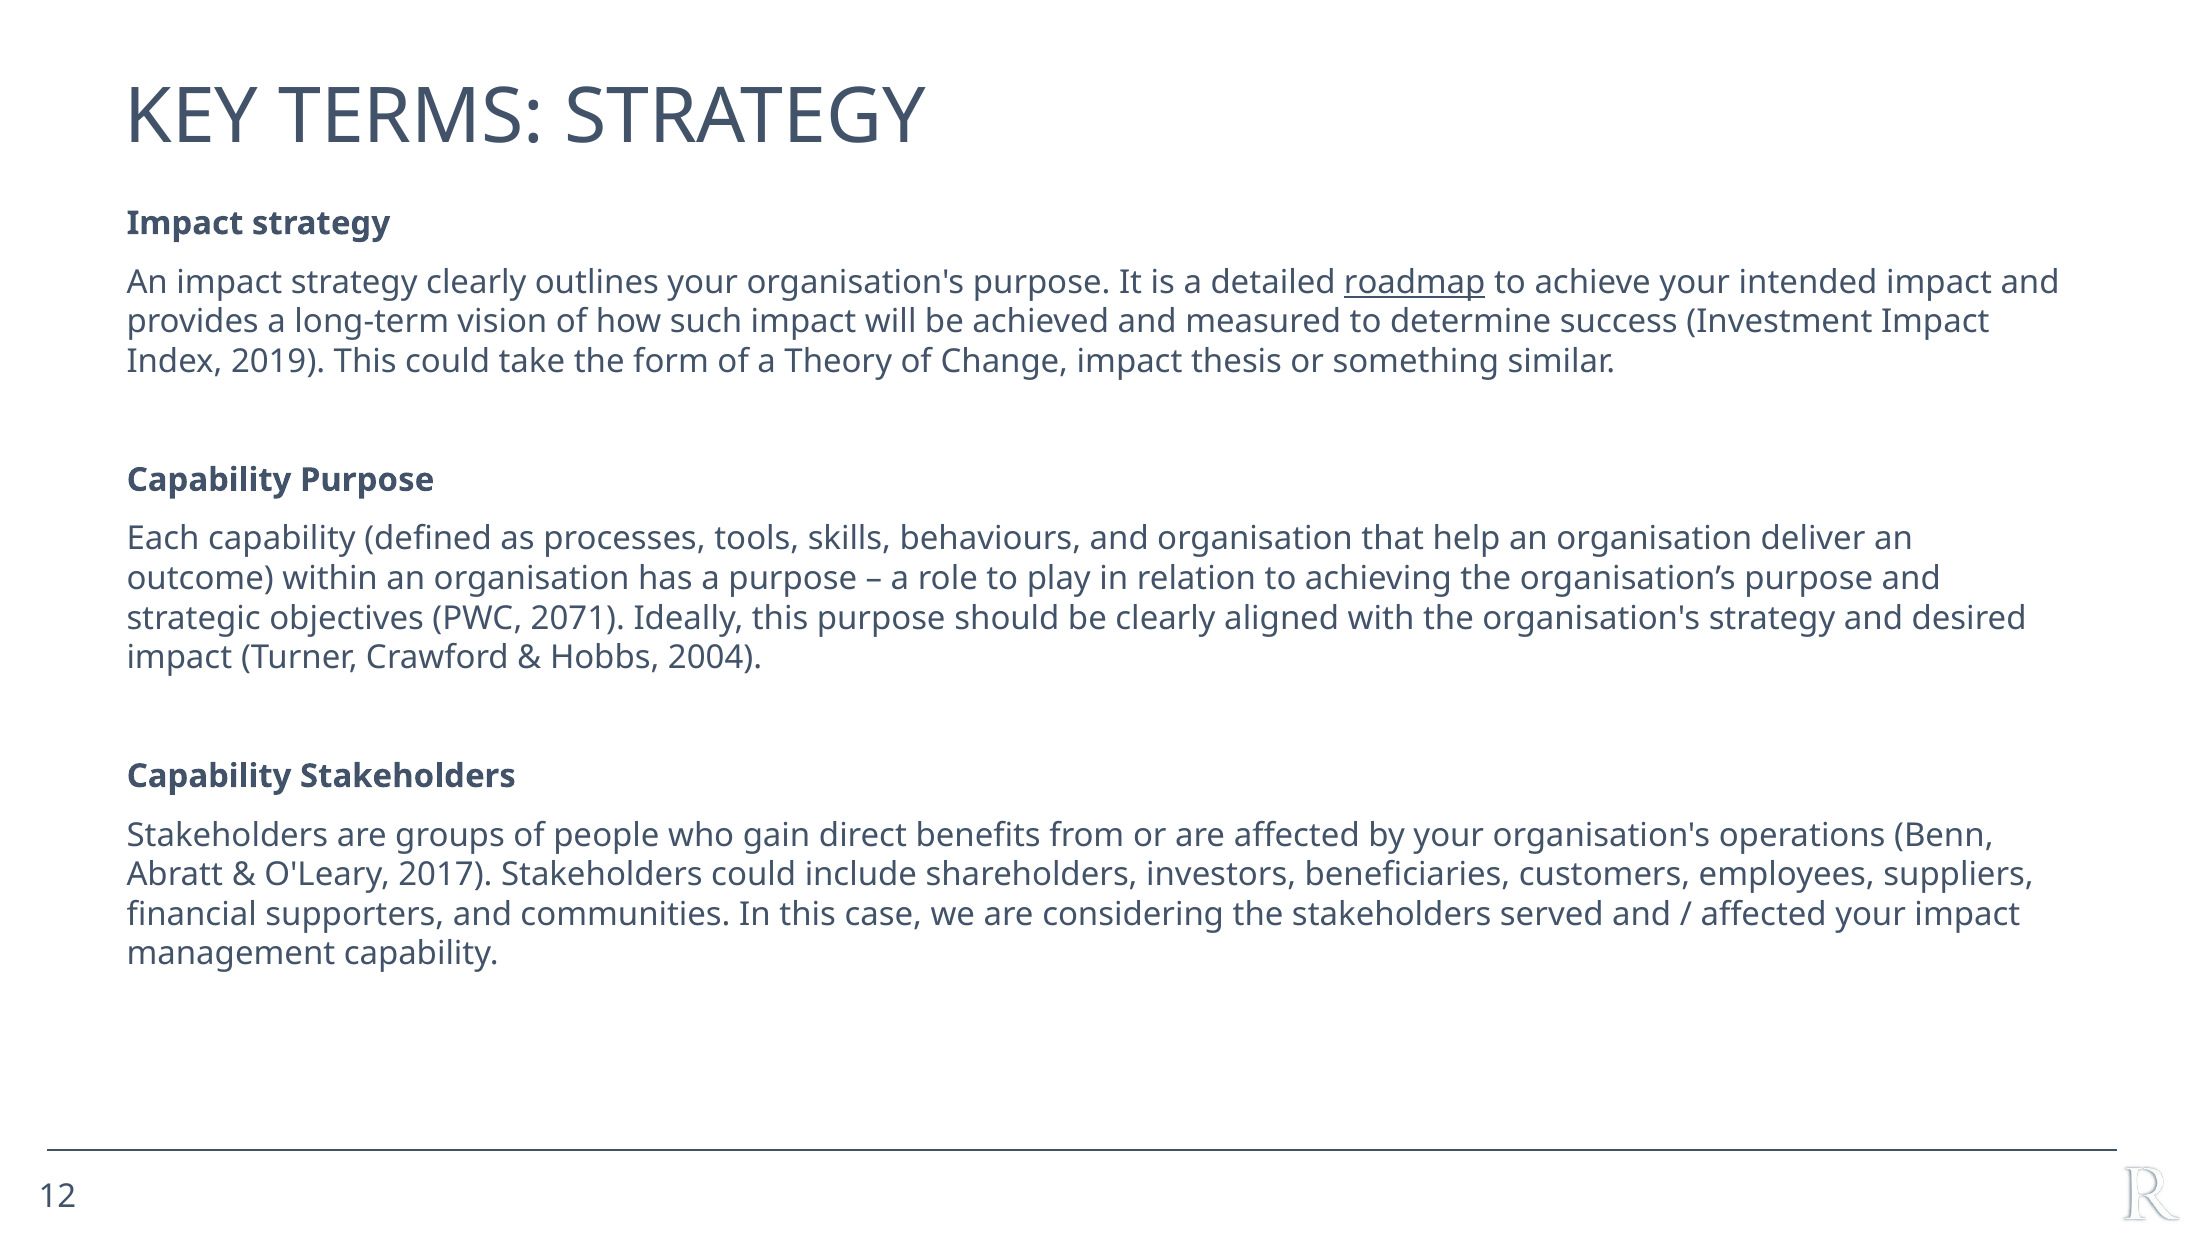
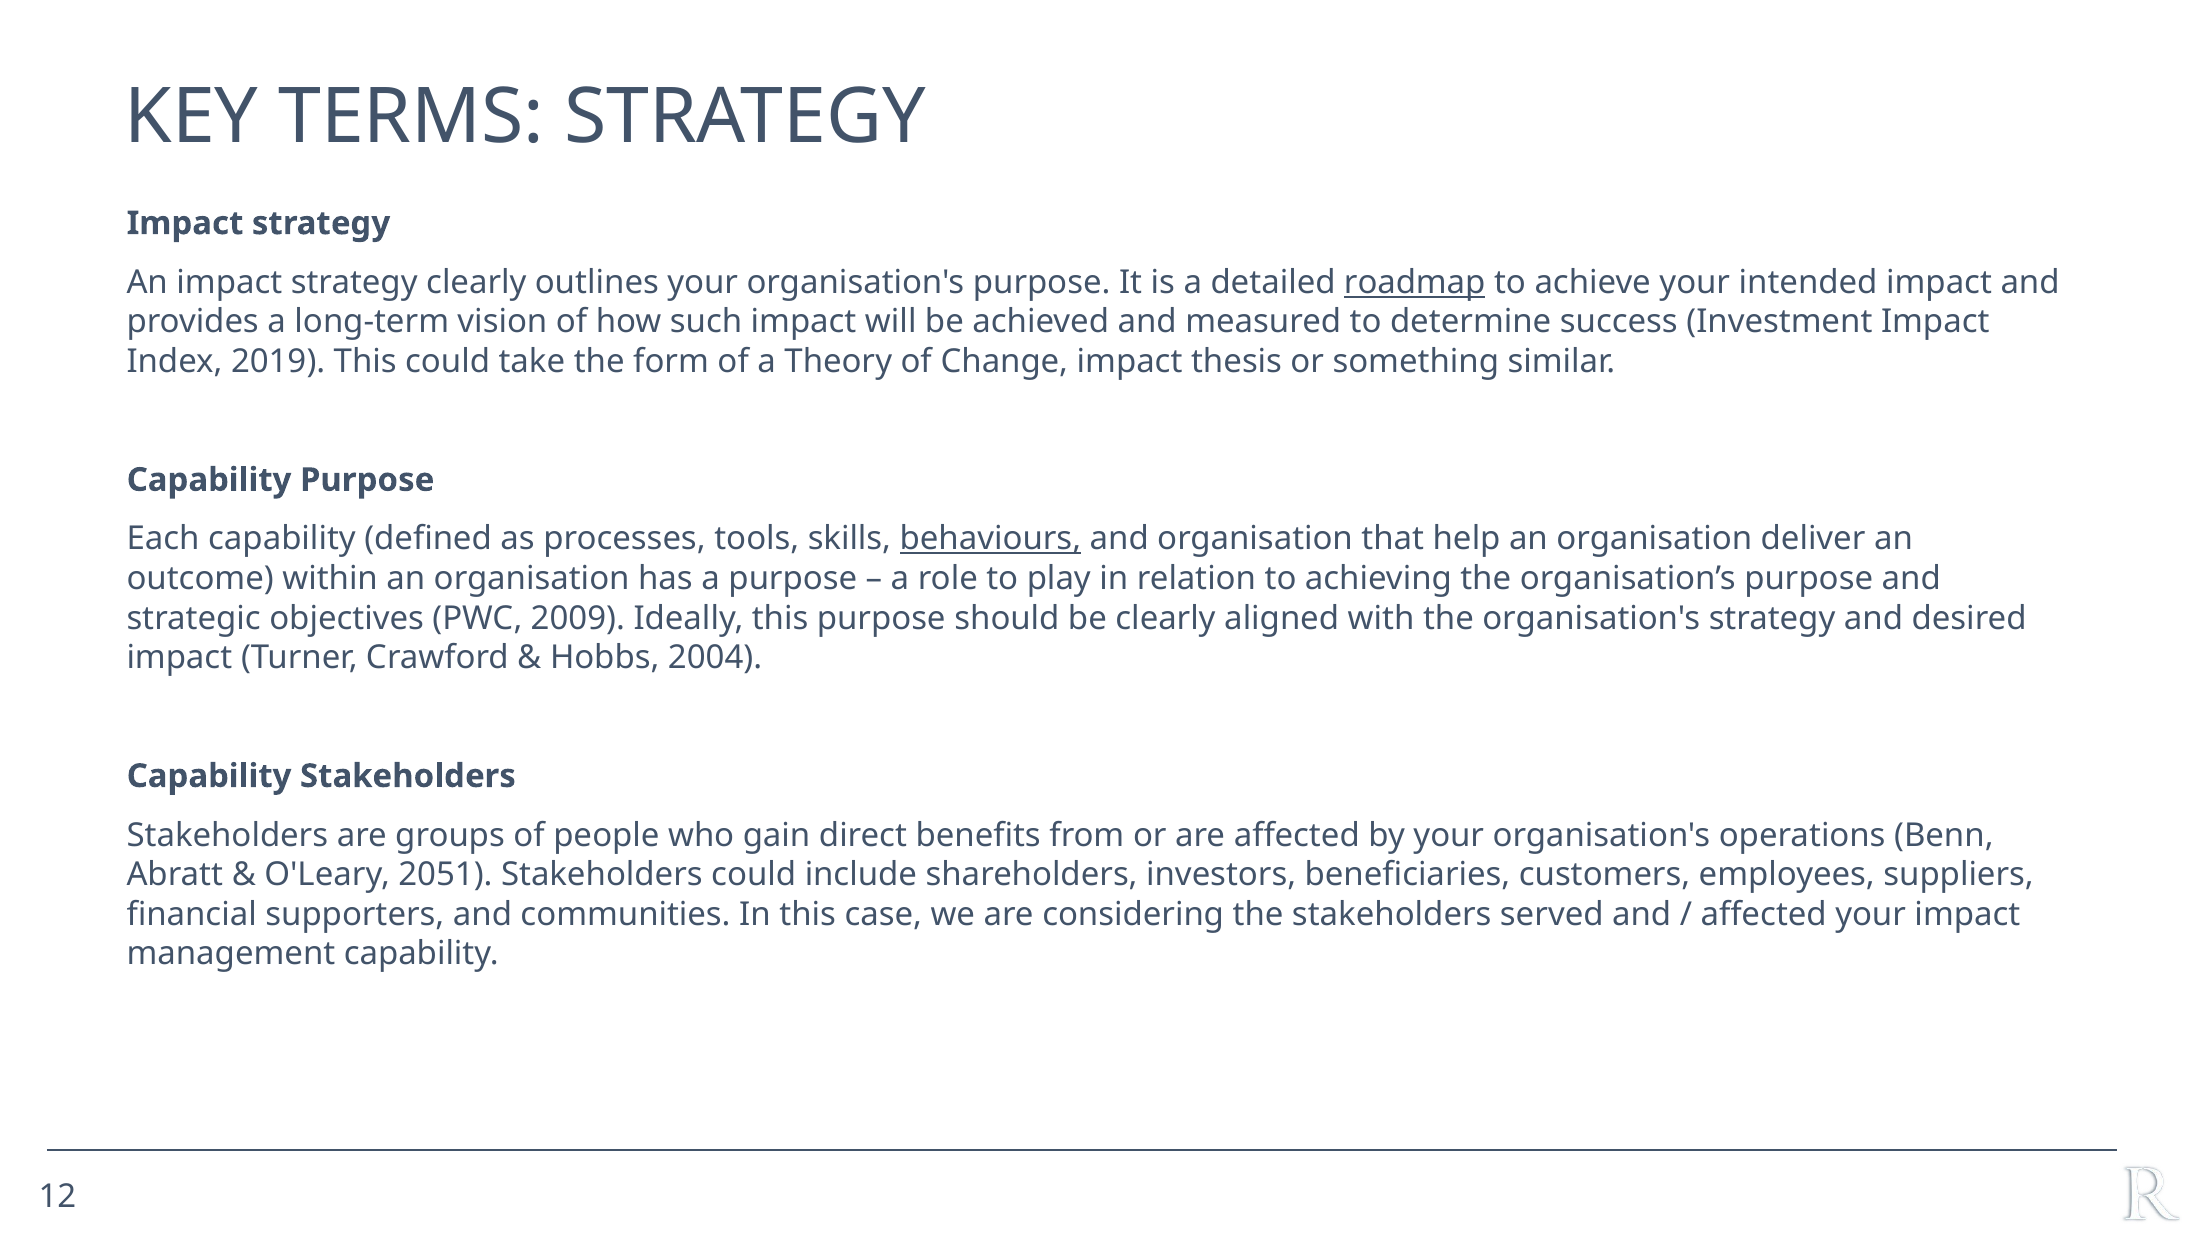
behaviours underline: none -> present
2071: 2071 -> 2009
2017: 2017 -> 2051
